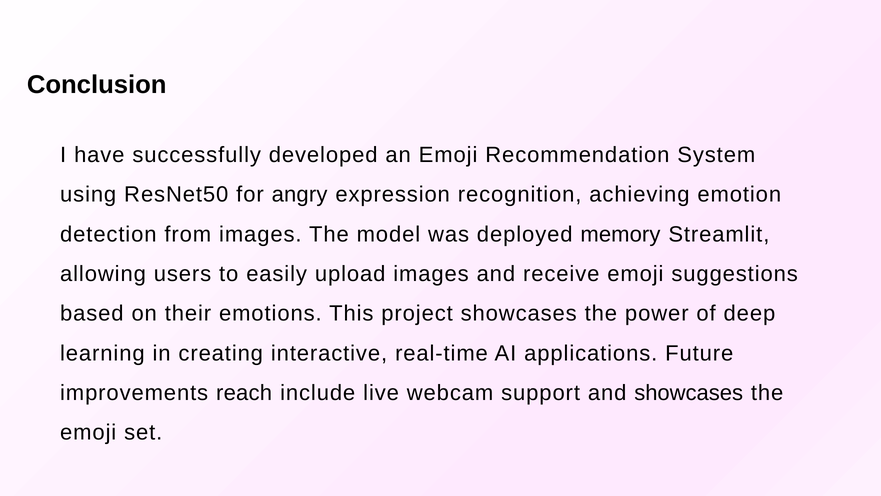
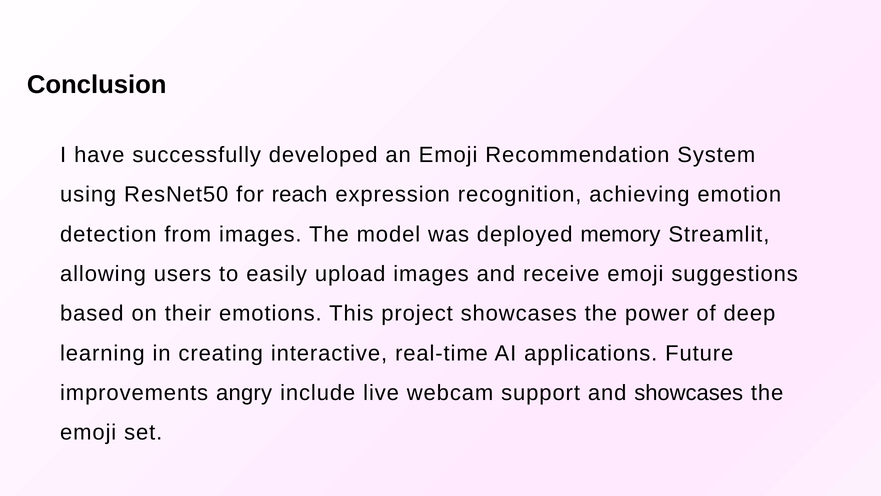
angry: angry -> reach
reach: reach -> angry
